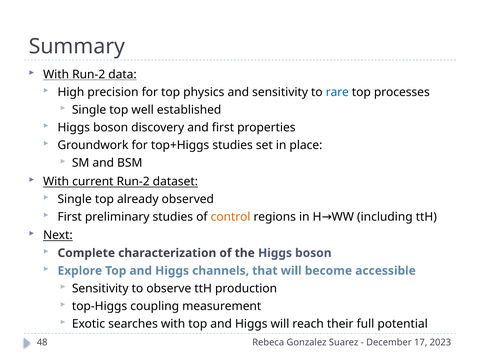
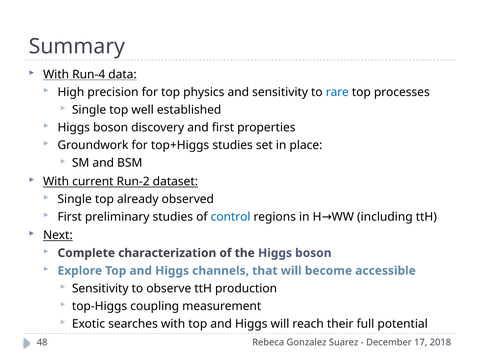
With Run-2: Run-2 -> Run-4
control colour: orange -> blue
2023: 2023 -> 2018
